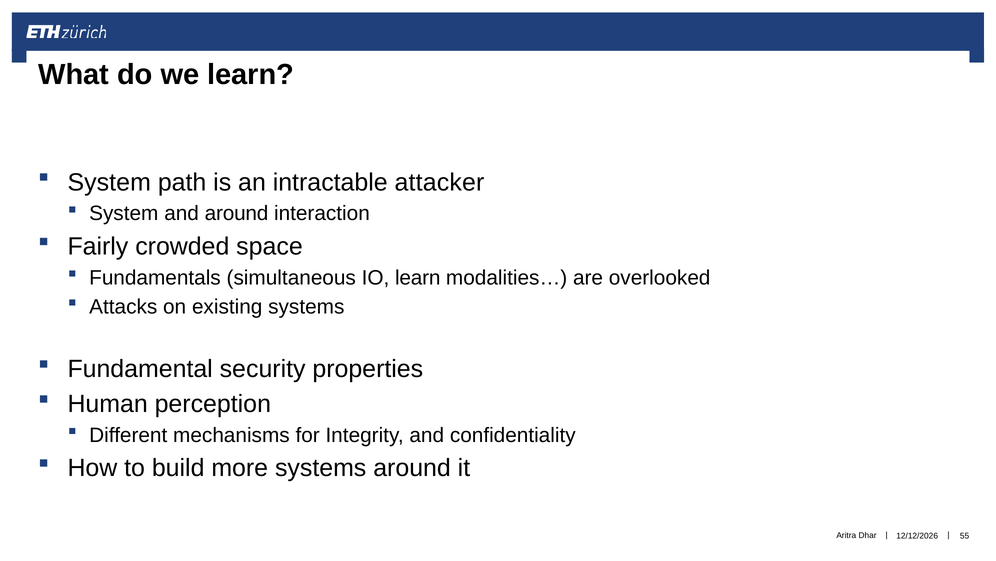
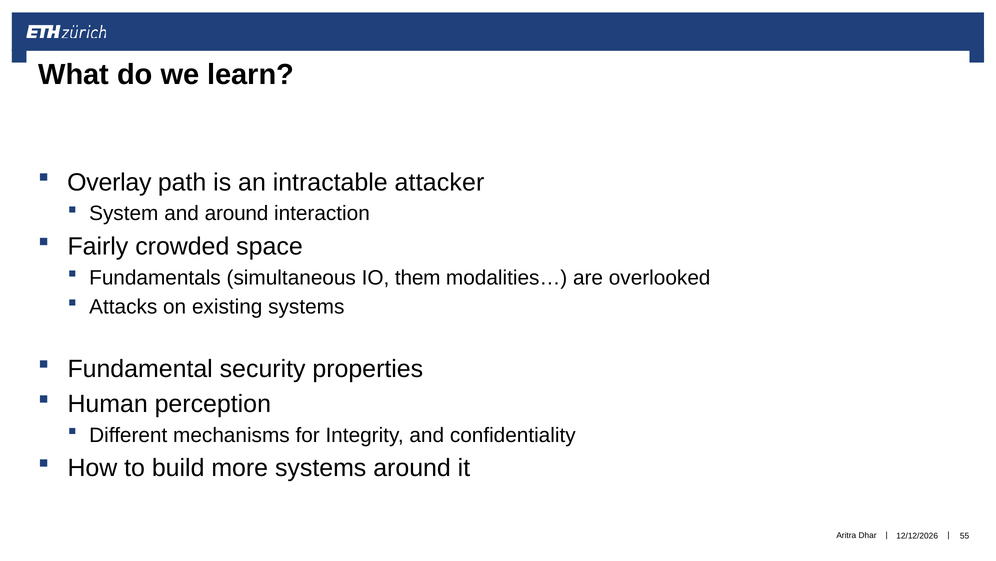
System at (109, 182): System -> Overlay
IO learn: learn -> them
